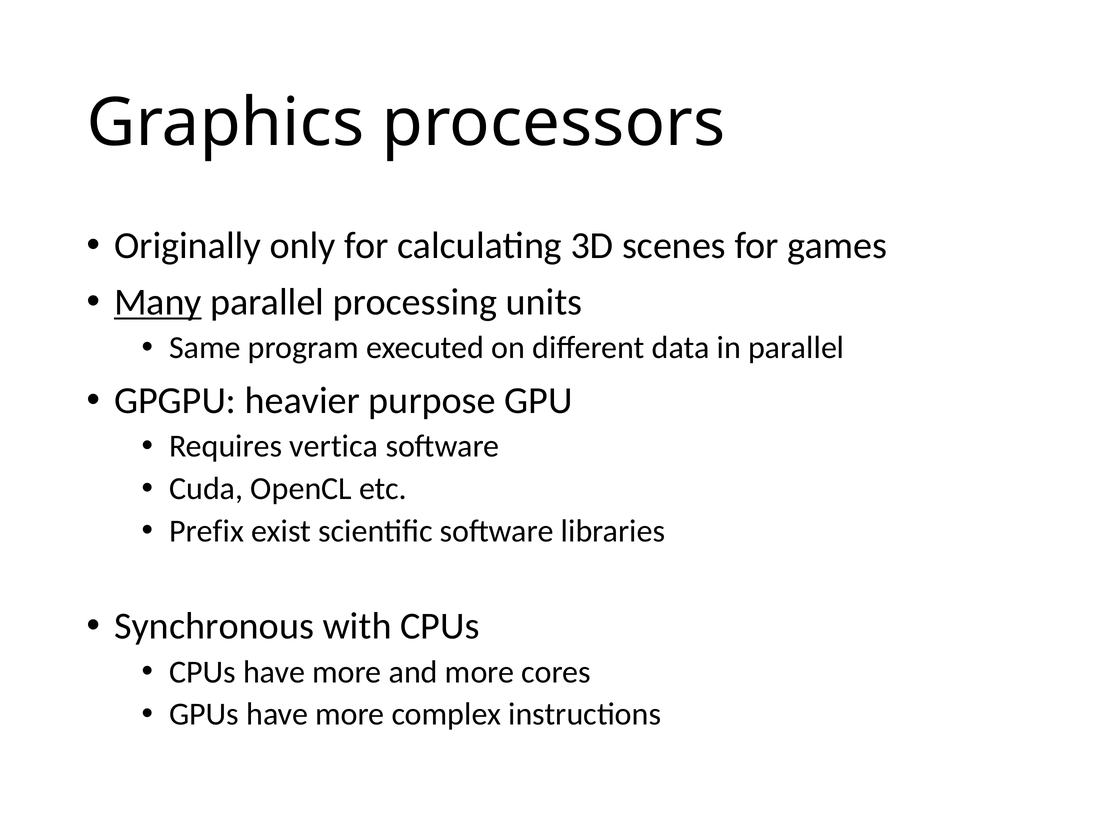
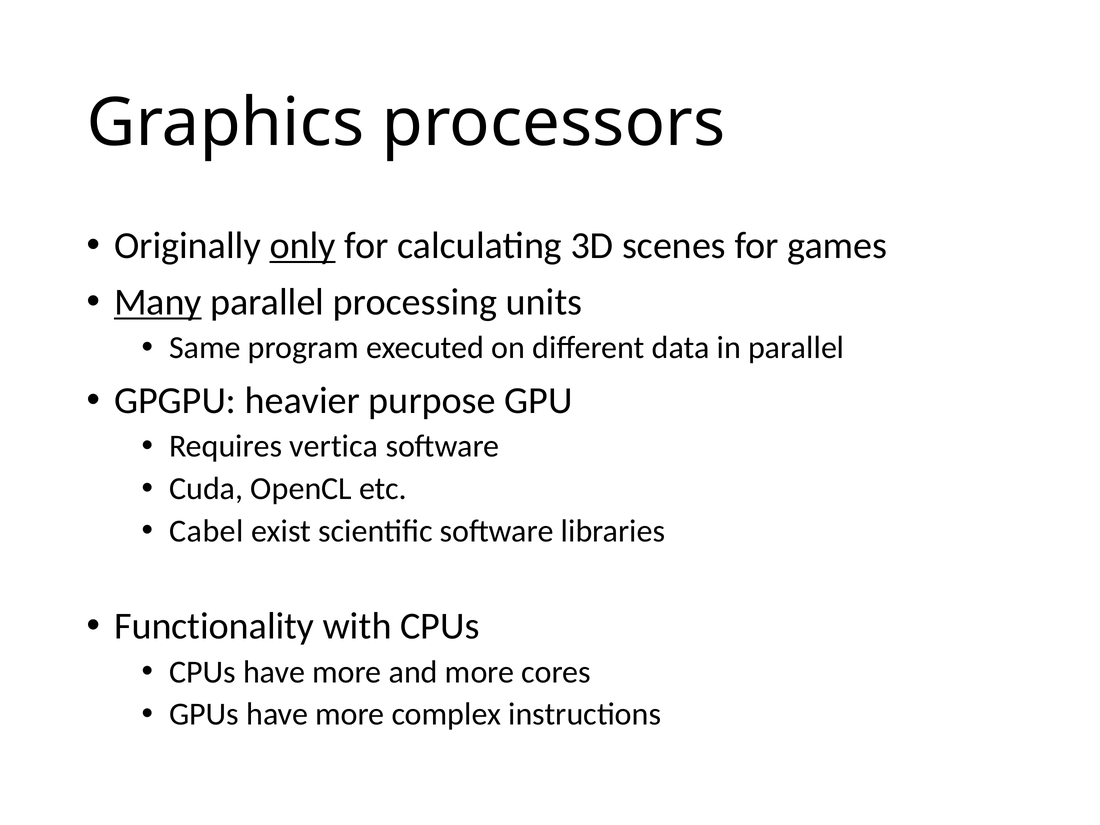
only underline: none -> present
Prefix: Prefix -> Cabel
Synchronous: Synchronous -> Functionality
